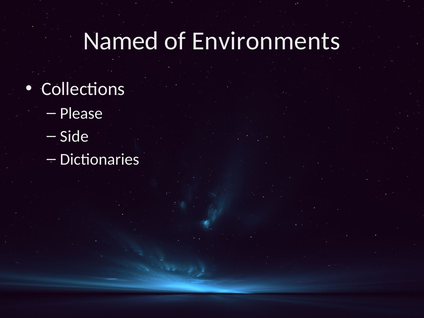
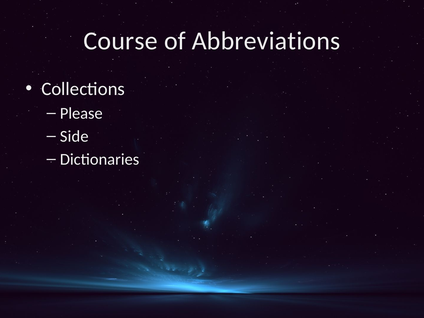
Named: Named -> Course
Environments: Environments -> Abbreviations
